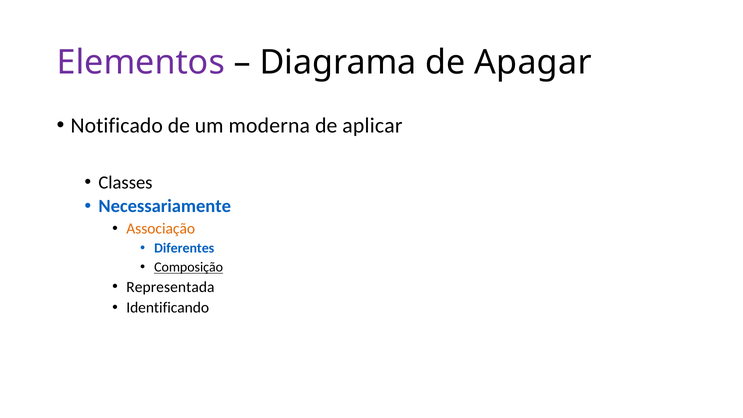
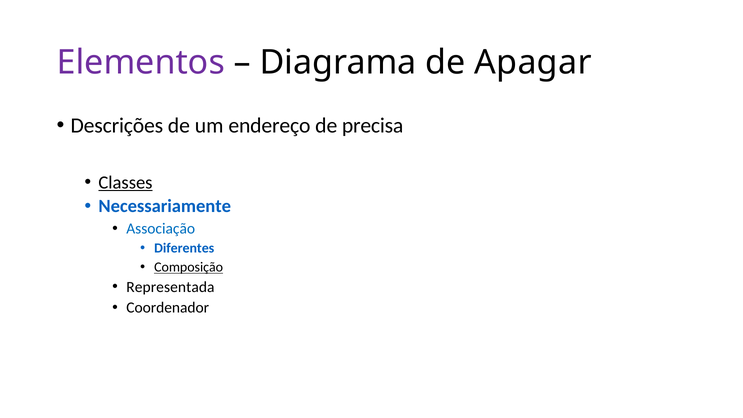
Notificado: Notificado -> Descrições
moderna: moderna -> endereço
aplicar: aplicar -> precisa
Classes underline: none -> present
Associação colour: orange -> blue
Identificando: Identificando -> Coordenador
